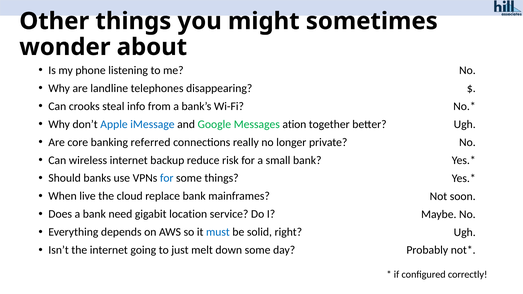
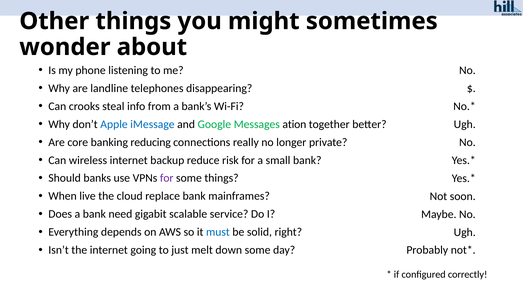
referred: referred -> reducing
for at (167, 178) colour: blue -> purple
location: location -> scalable
